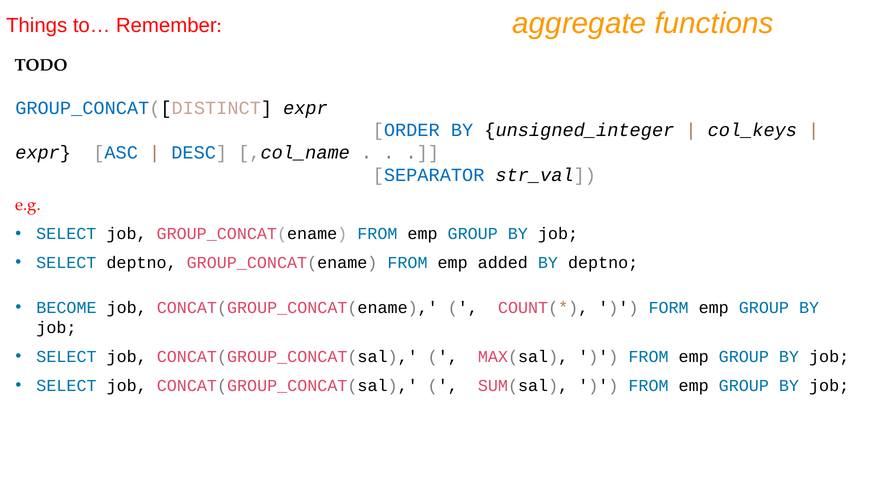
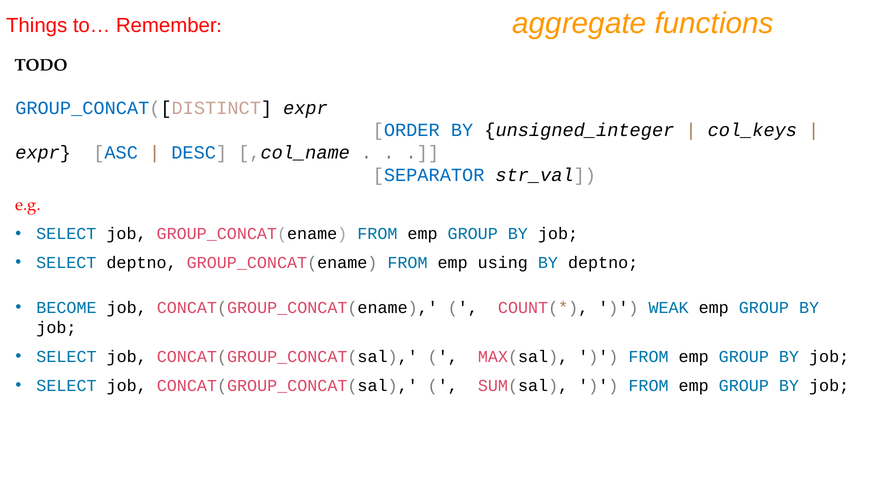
added: added -> using
FORM: FORM -> WEAK
